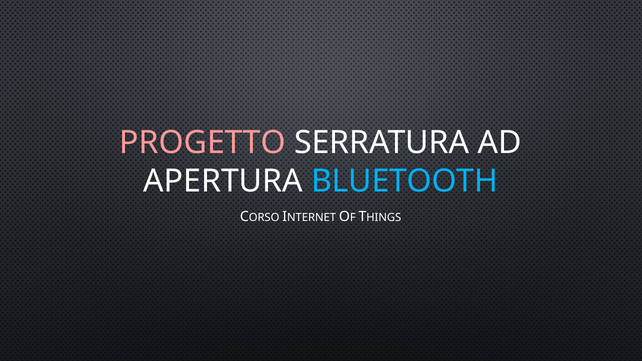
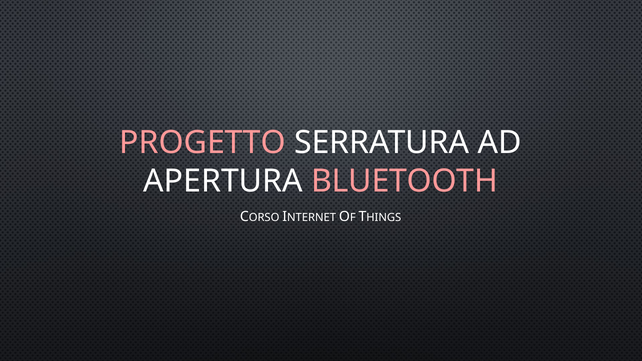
BLUETOOTH colour: light blue -> pink
